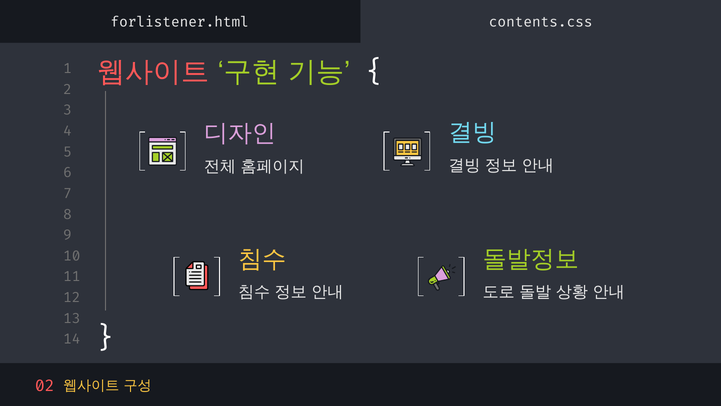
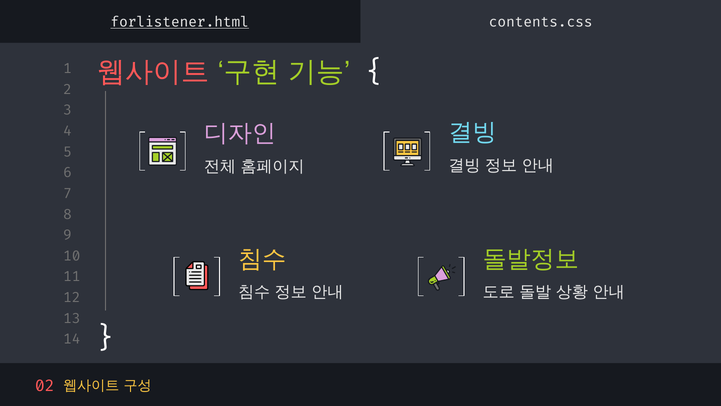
forlistener.html underline: none -> present
